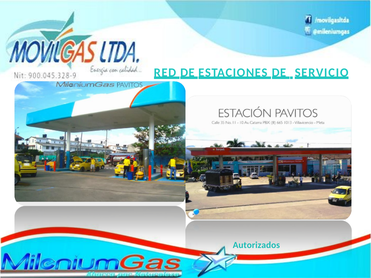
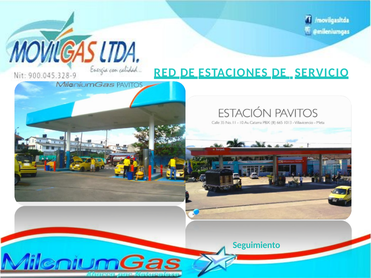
Autorizados: Autorizados -> Seguimiento
